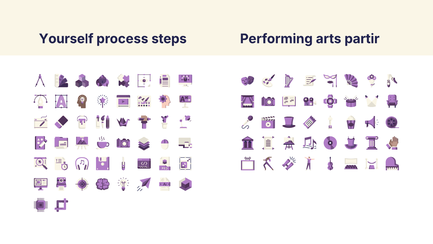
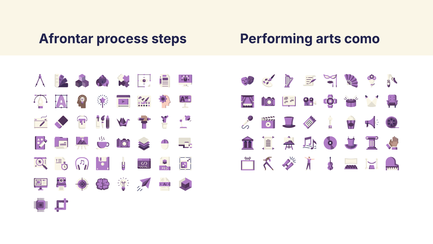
Yourself: Yourself -> Afrontar
partir: partir -> como
